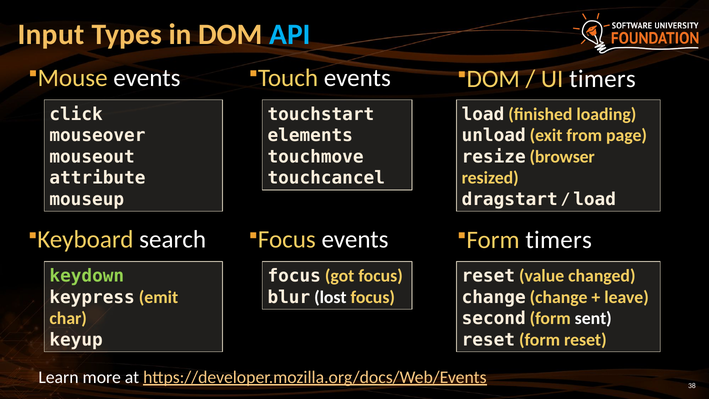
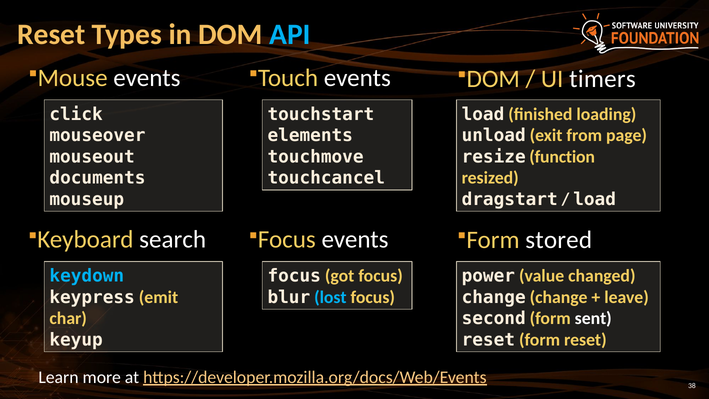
Input at (51, 34): Input -> Reset
browser: browser -> function
attribute: attribute -> documents
timers at (559, 240): timers -> stored
keydown colour: light green -> light blue
reset at (488, 276): reset -> power
lost colour: white -> light blue
